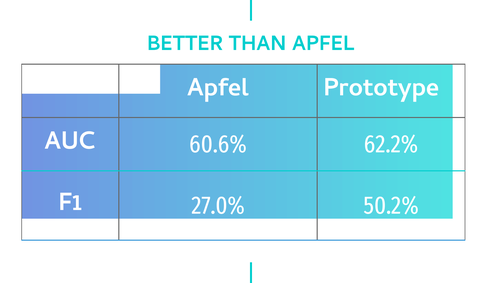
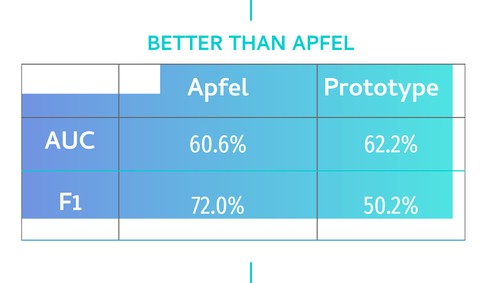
27.0%: 27.0% -> 72.0%
